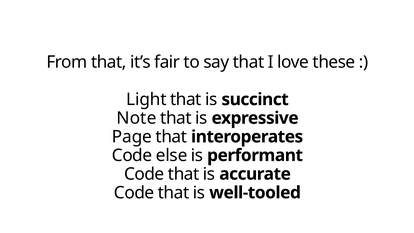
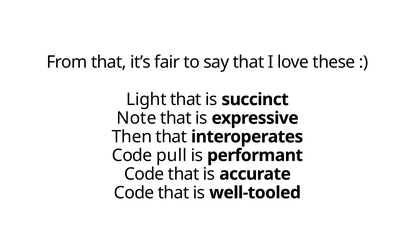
Page: Page -> Then
else: else -> pull
